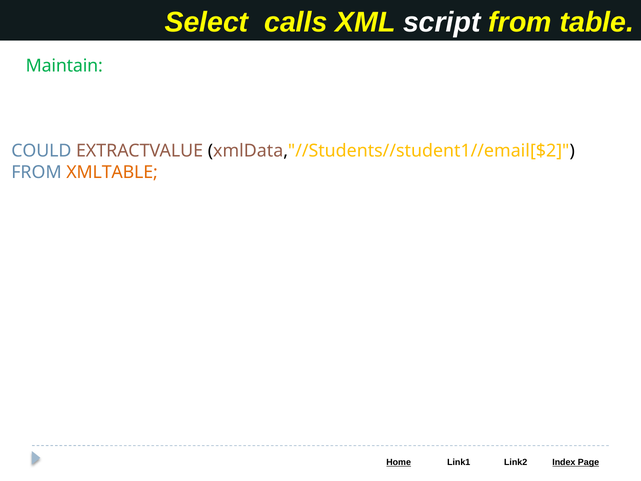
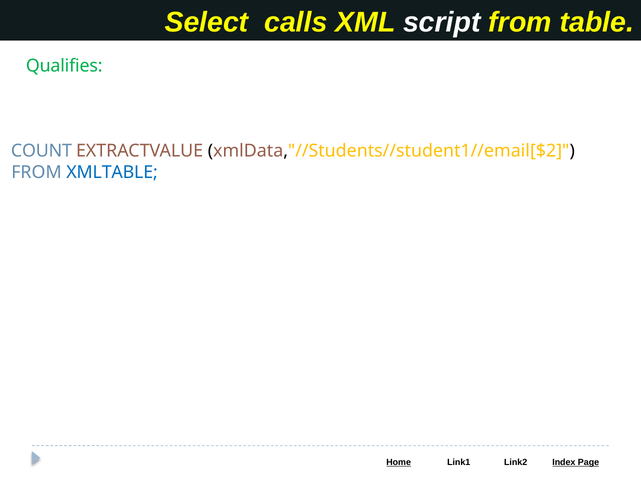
Maintain: Maintain -> Qualifies
COULD: COULD -> COUNT
XMLTABLE colour: orange -> blue
